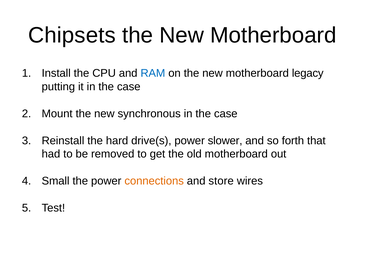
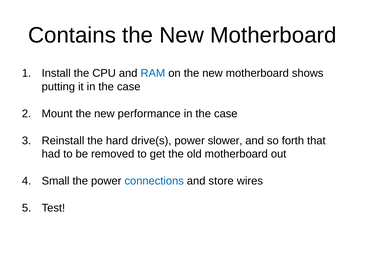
Chipsets: Chipsets -> Contains
legacy: legacy -> shows
synchronous: synchronous -> performance
connections colour: orange -> blue
